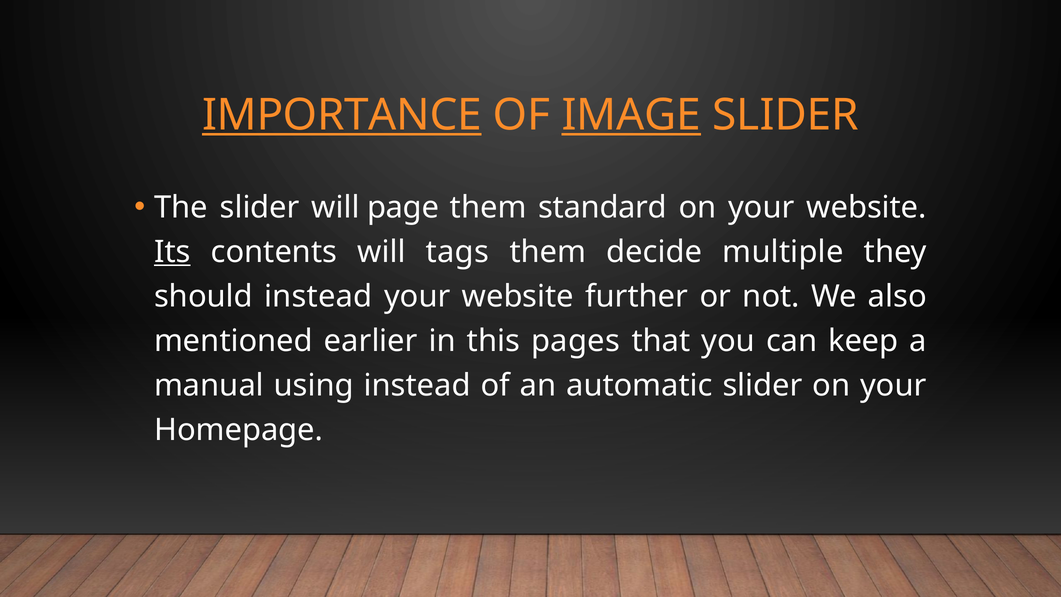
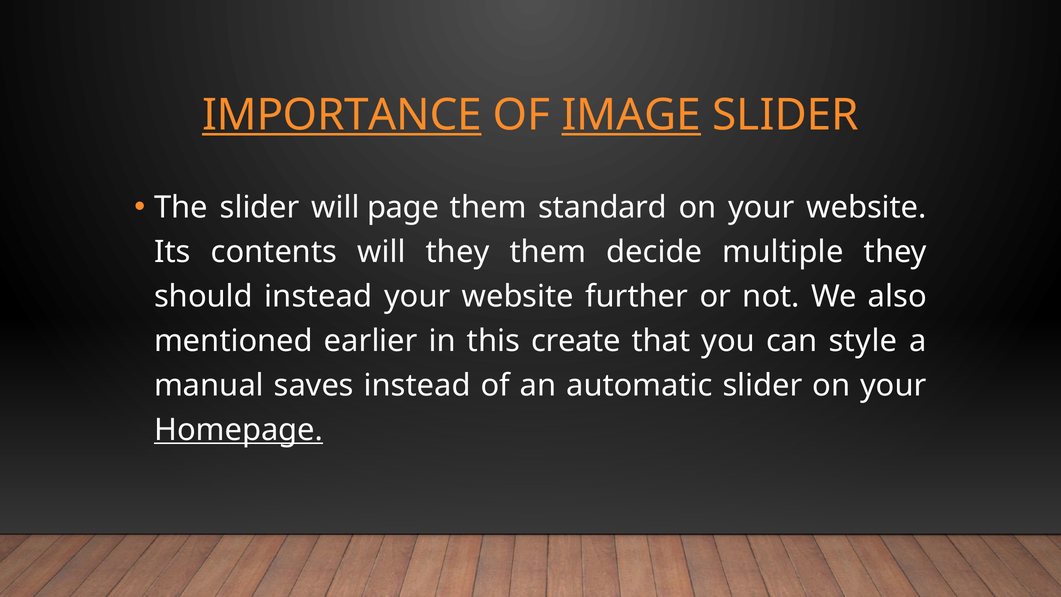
Its underline: present -> none
will tags: tags -> they
pages: pages -> create
keep: keep -> style
using: using -> saves
Homepage underline: none -> present
